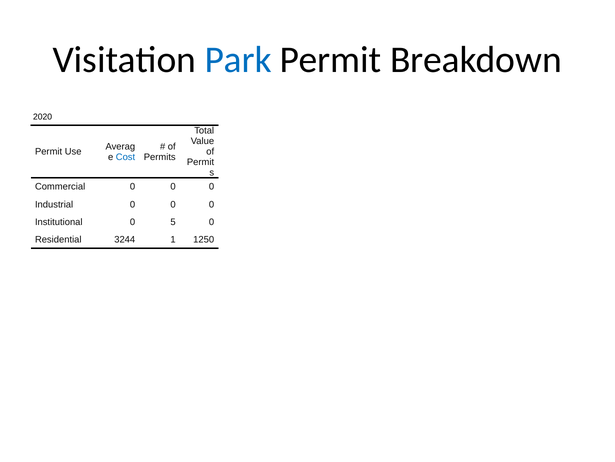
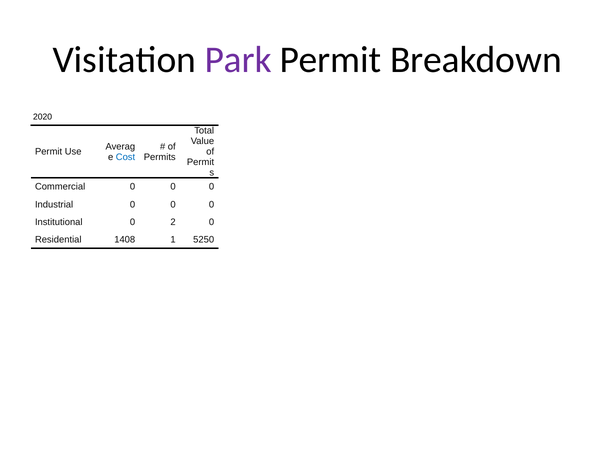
Park colour: blue -> purple
5: 5 -> 2
3244: 3244 -> 1408
1250: 1250 -> 5250
